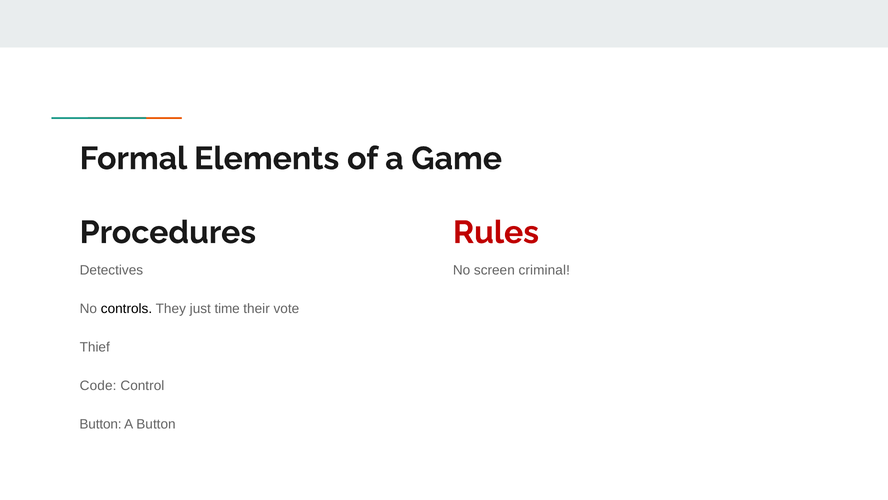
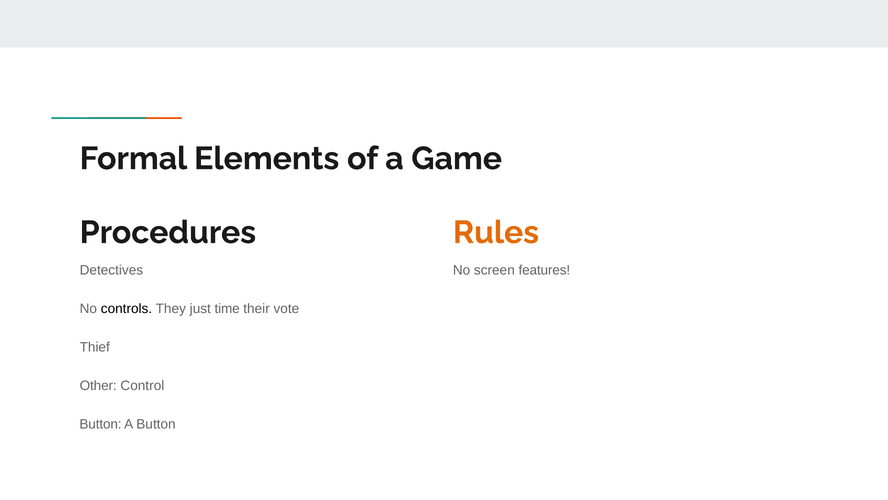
Rules colour: red -> orange
criminal: criminal -> features
Code: Code -> Other
